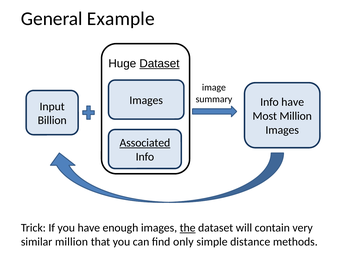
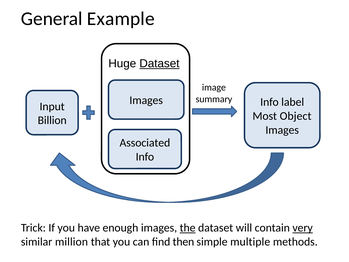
Info have: have -> label
Most Million: Million -> Object
Associated underline: present -> none
very underline: none -> present
only: only -> then
distance: distance -> multiple
